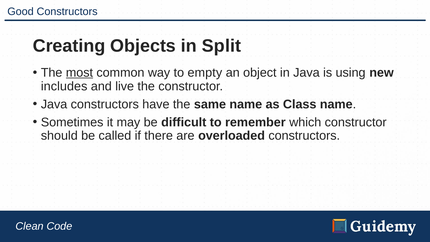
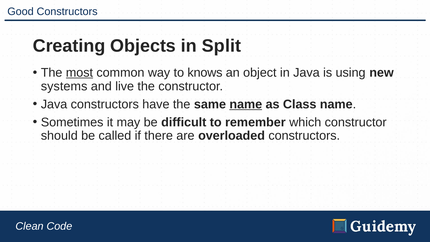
empty: empty -> knows
includes: includes -> systems
name at (246, 104) underline: none -> present
